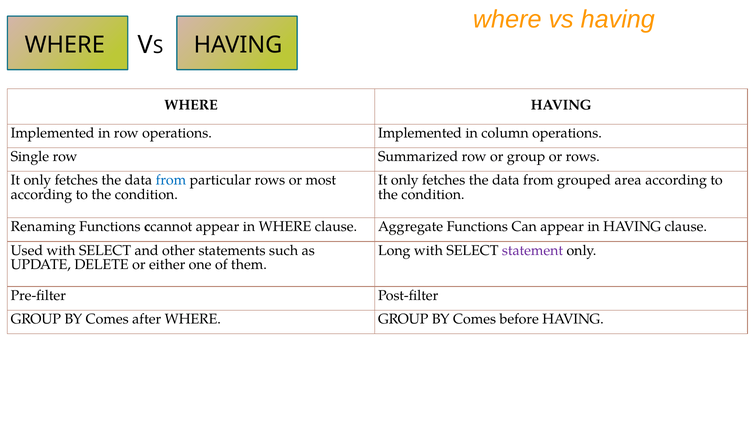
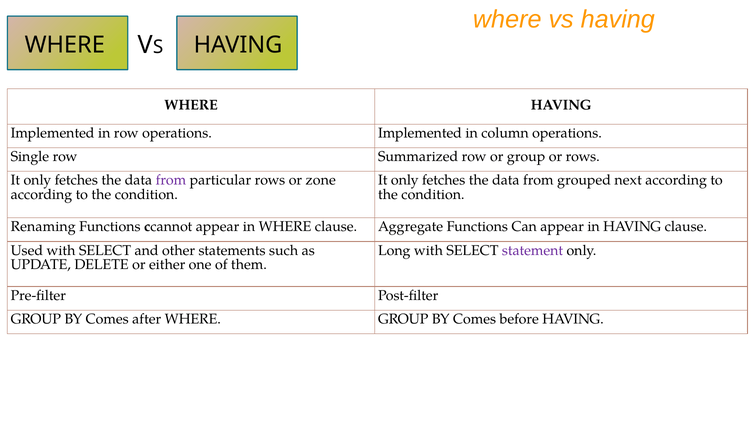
from at (171, 180) colour: blue -> purple
most: most -> zone
area: area -> next
